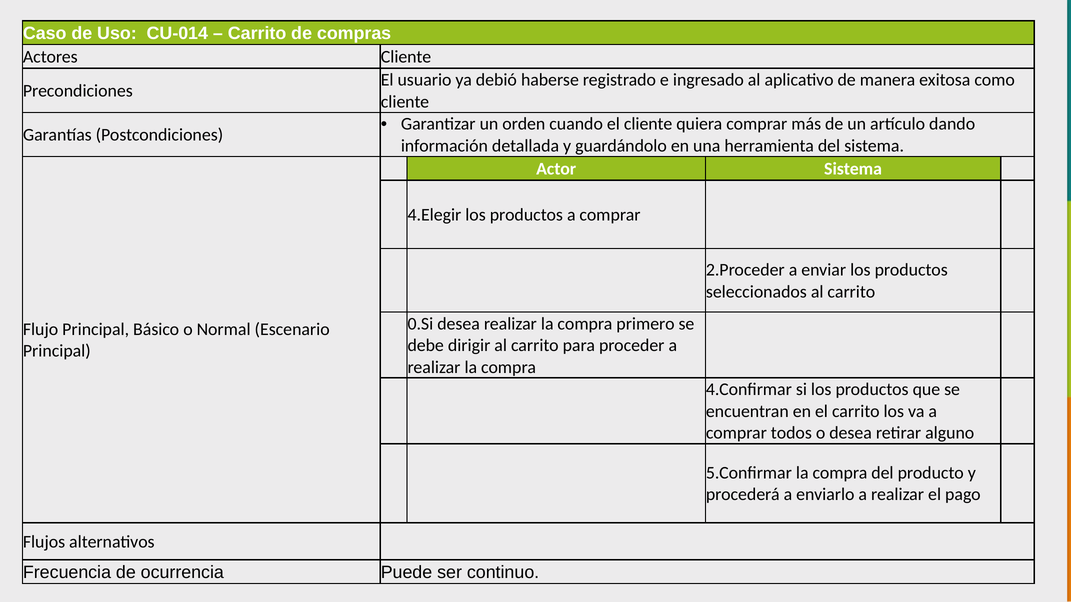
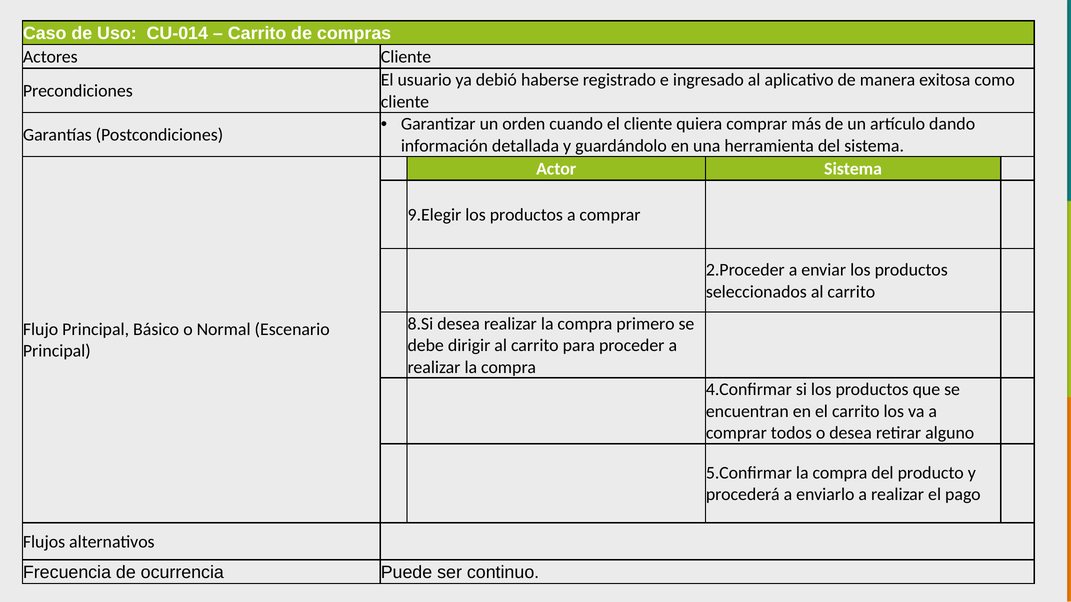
4.Elegir: 4.Elegir -> 9.Elegir
0.Si: 0.Si -> 8.Si
